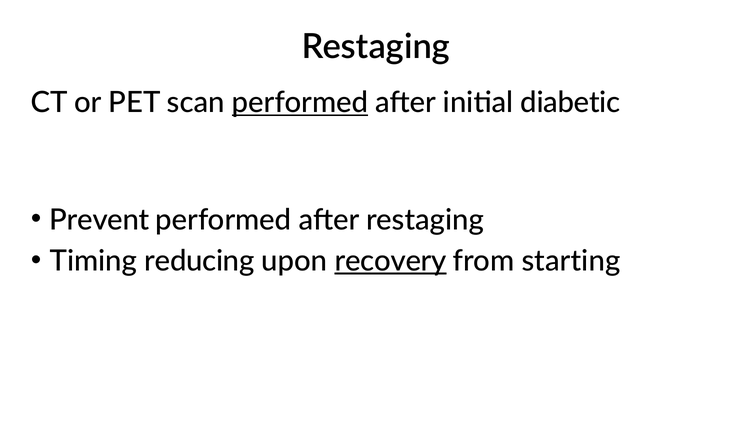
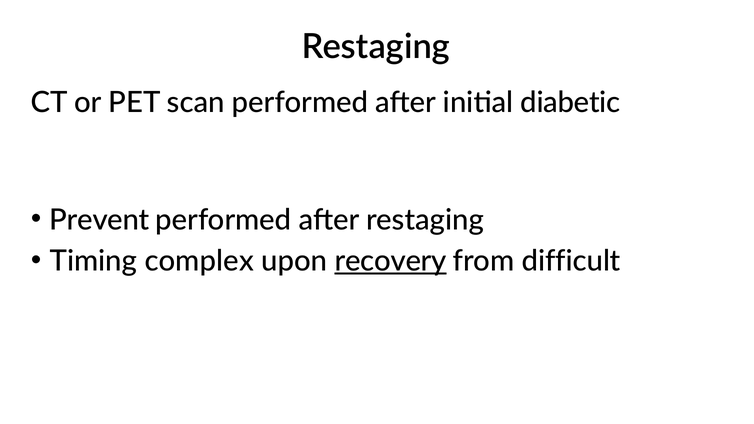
performed at (300, 103) underline: present -> none
reducing: reducing -> complex
starting: starting -> difficult
